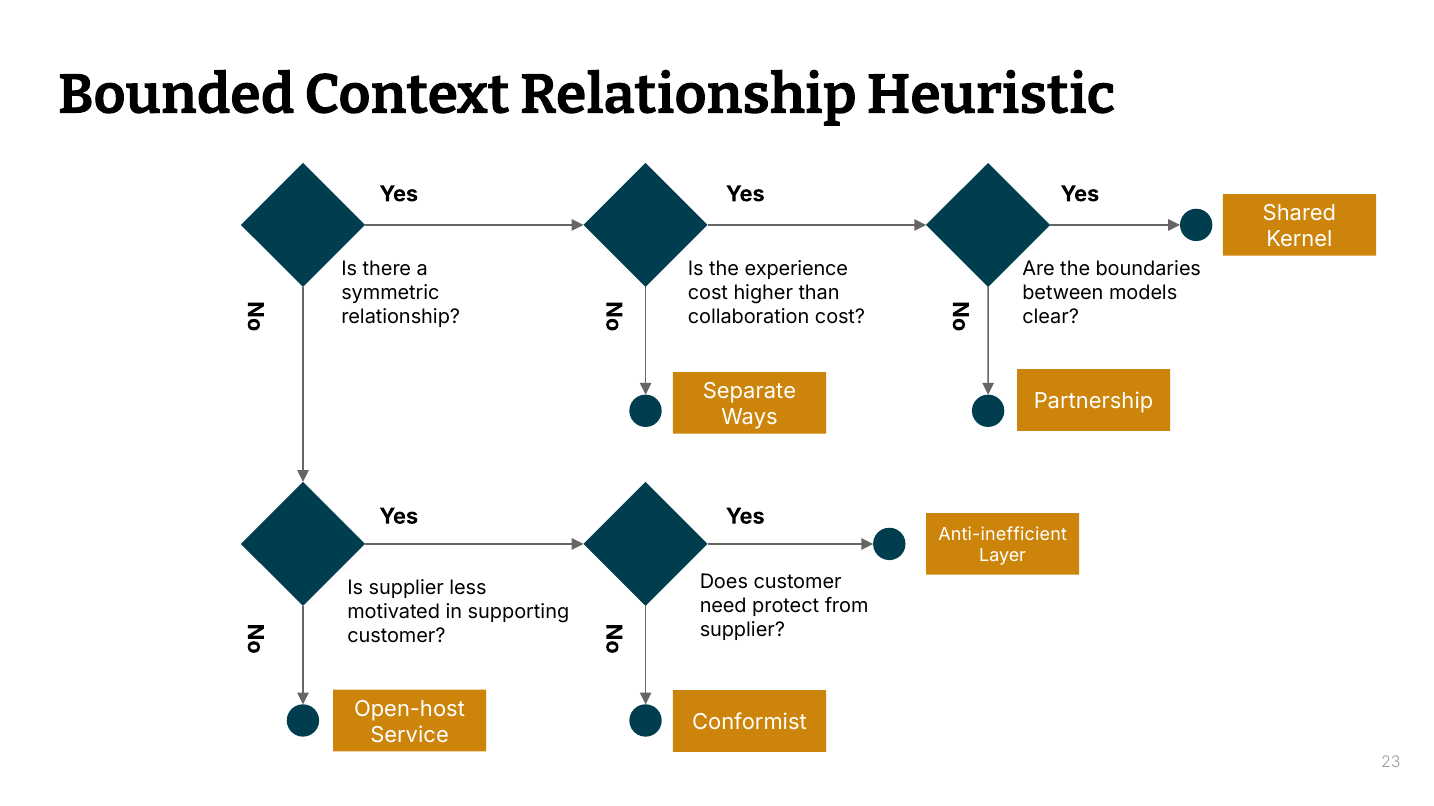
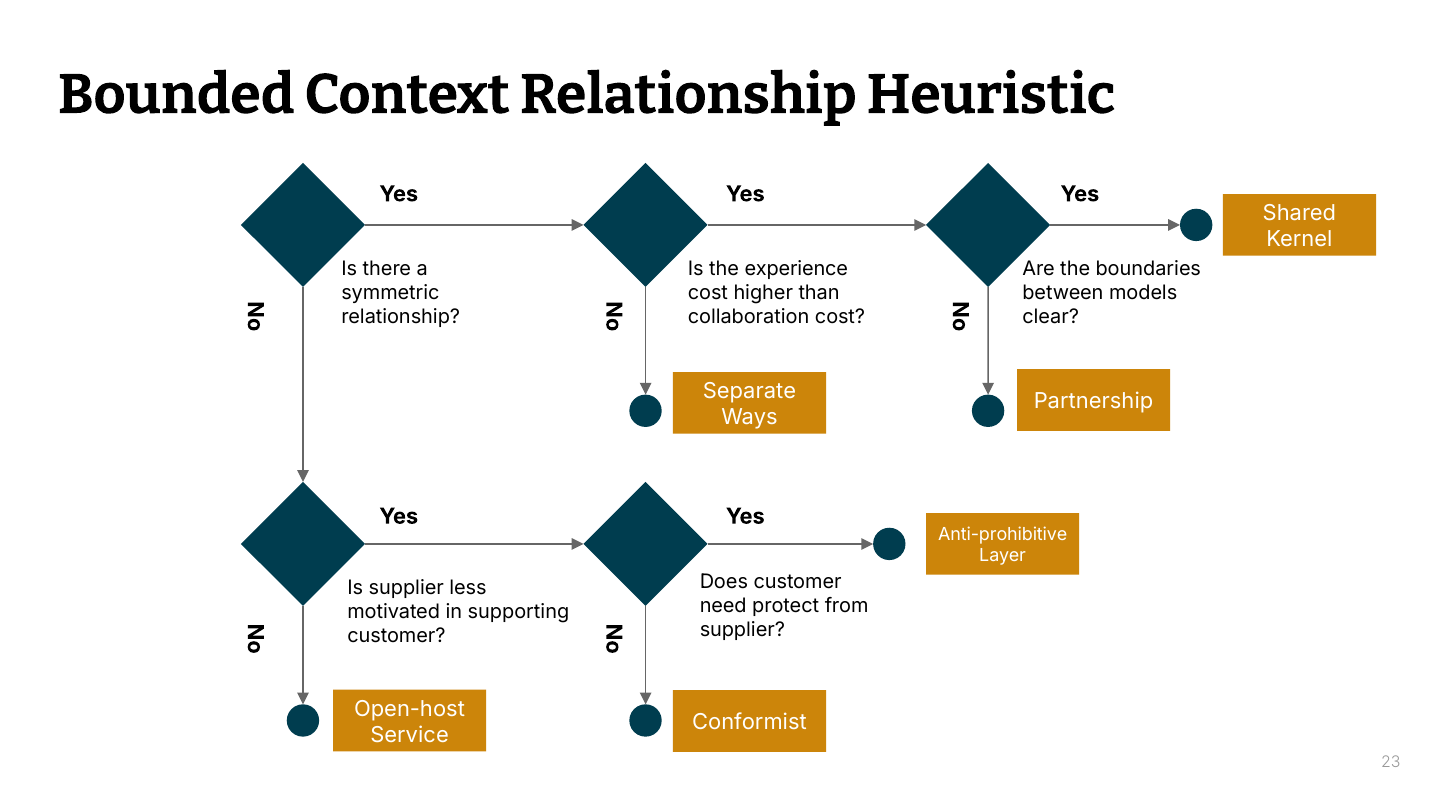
Anti-inefficient: Anti-inefficient -> Anti-prohibitive
